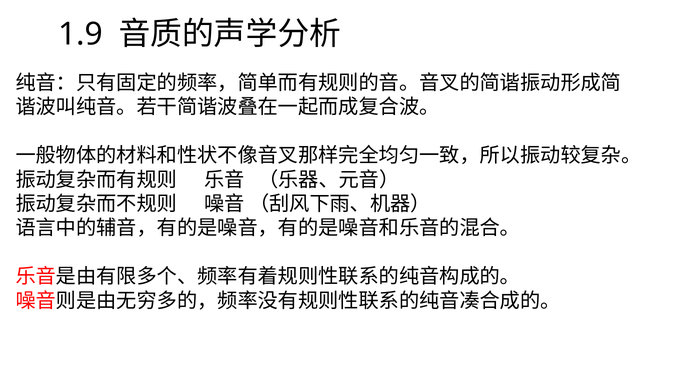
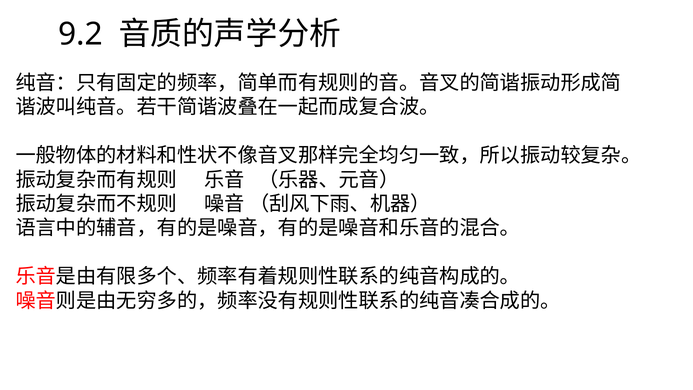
1.9: 1.9 -> 9.2
